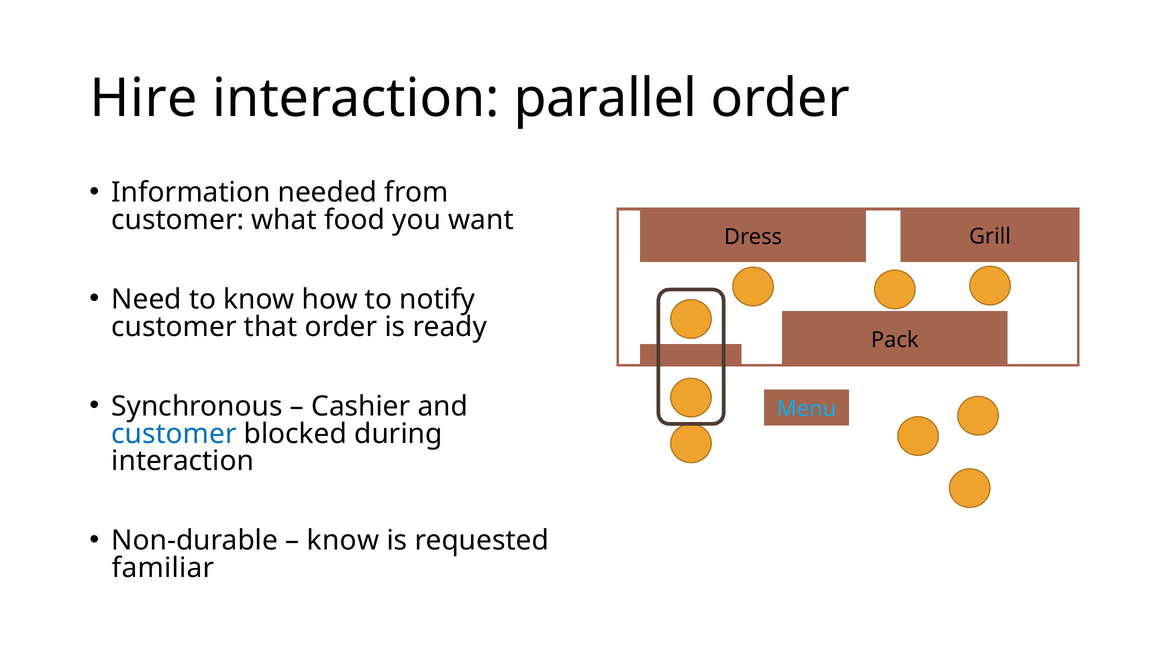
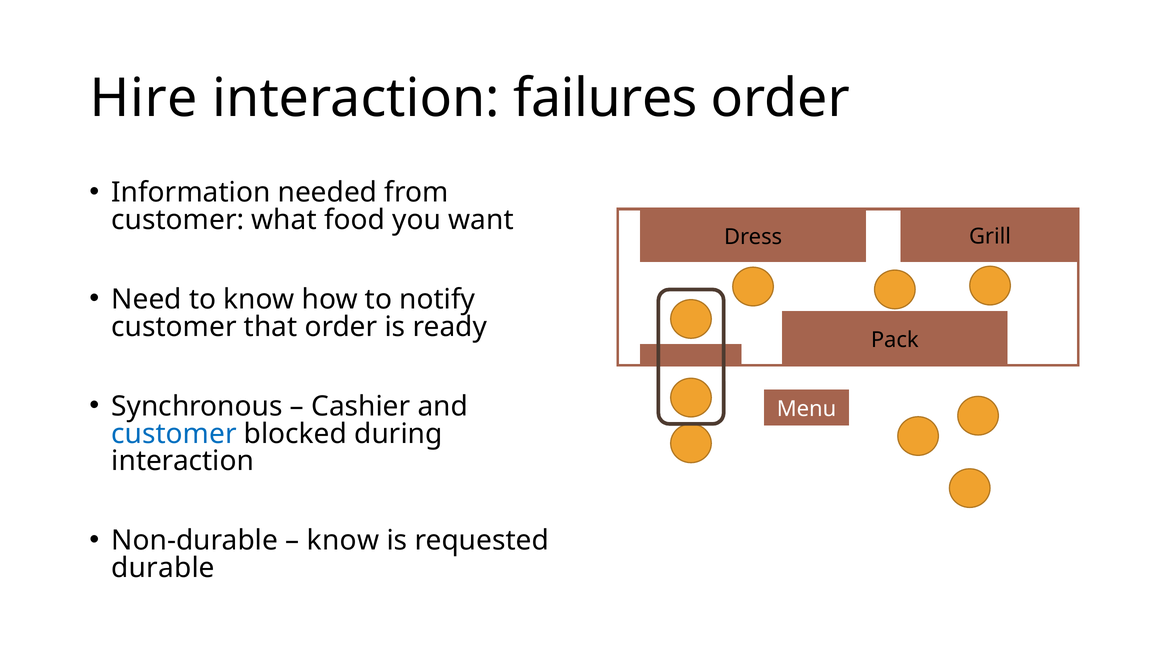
parallel: parallel -> failures
Menu colour: light blue -> white
familiar: familiar -> durable
